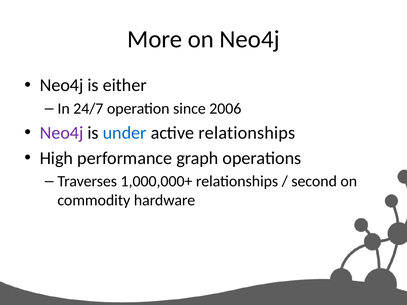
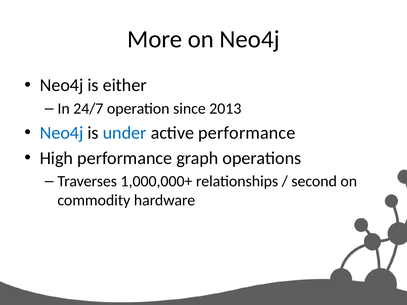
2006: 2006 -> 2013
Neo4j at (62, 133) colour: purple -> blue
active relationships: relationships -> performance
